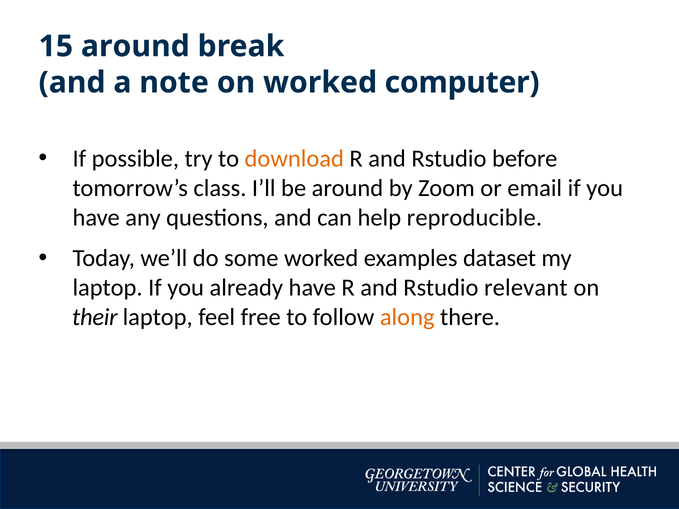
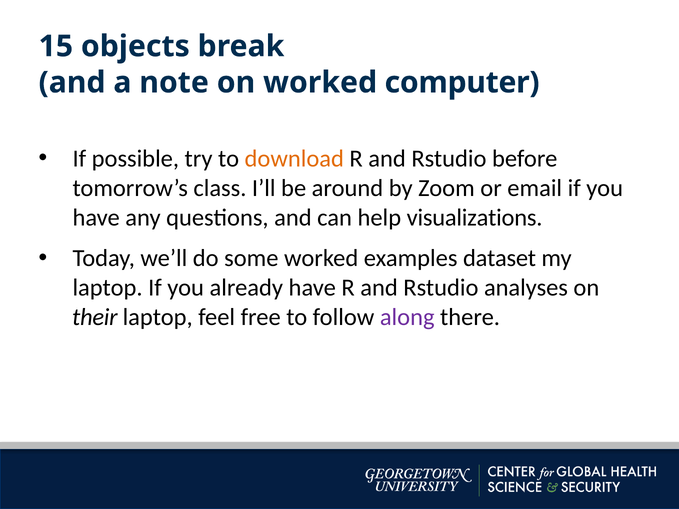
15 around: around -> objects
reproducible: reproducible -> visualizations
relevant: relevant -> analyses
along colour: orange -> purple
